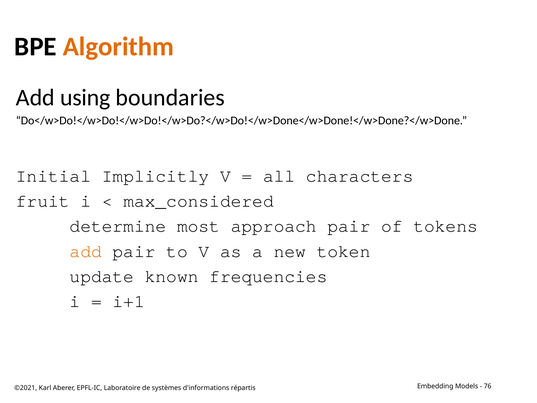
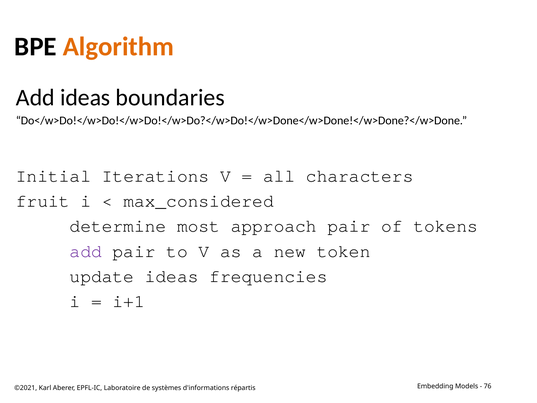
Add using: using -> ideas
Implicitly: Implicitly -> Iterations
add at (86, 251) colour: orange -> purple
update known: known -> ideas
